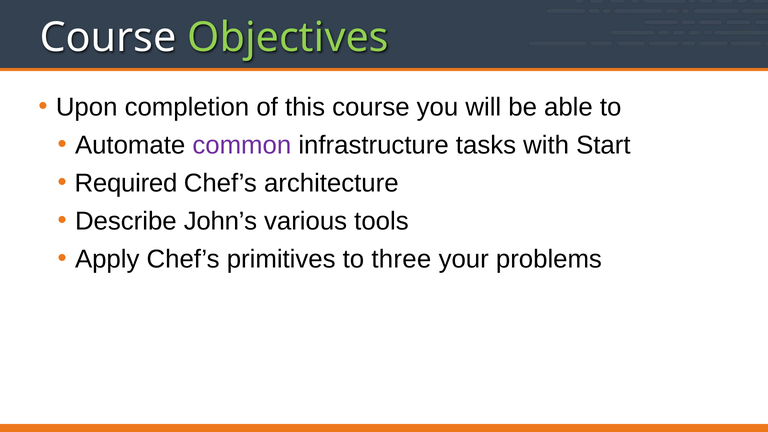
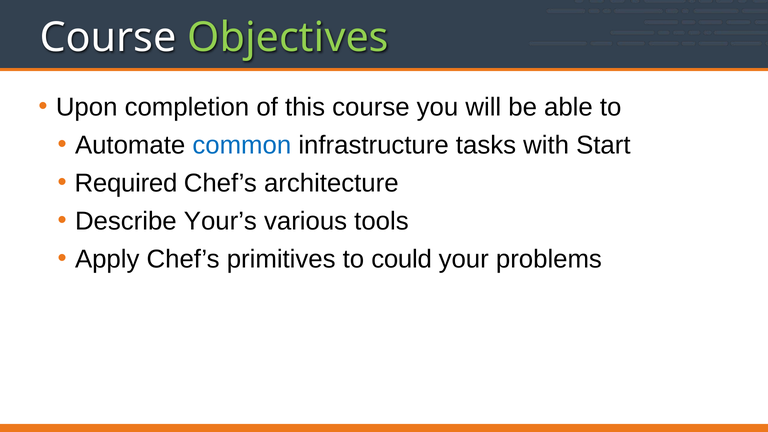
common colour: purple -> blue
John’s: John’s -> Your’s
three: three -> could
